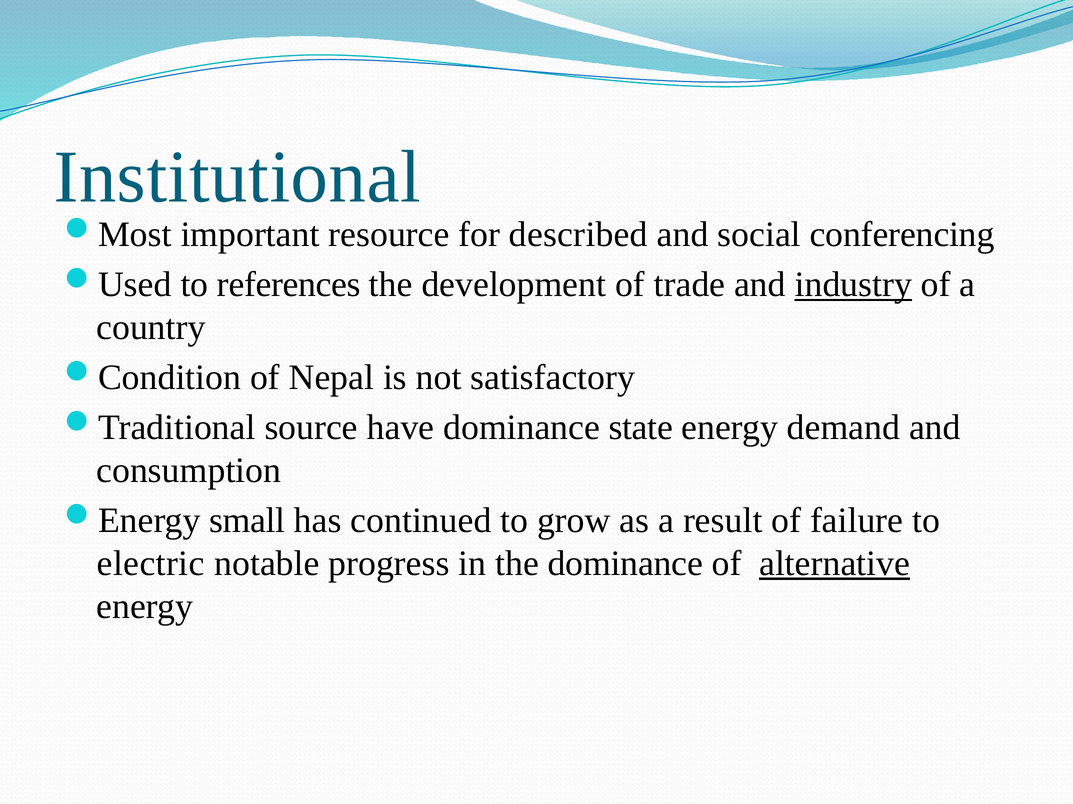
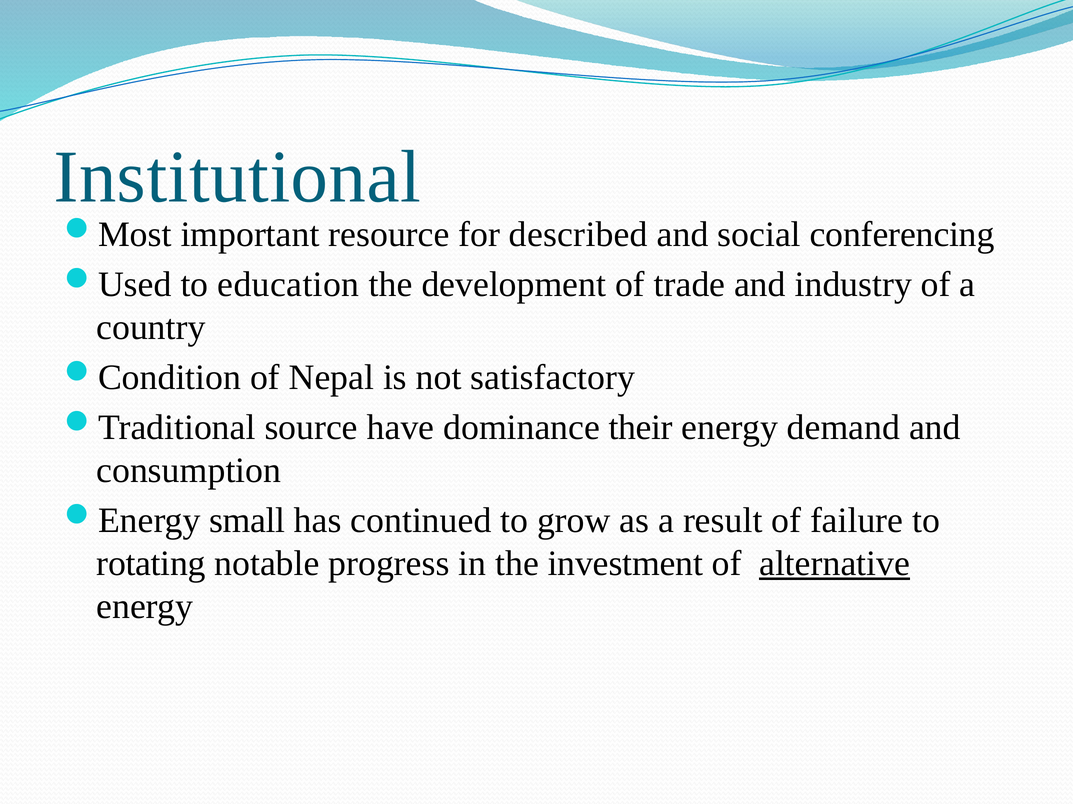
references: references -> education
industry underline: present -> none
state: state -> their
electric: electric -> rotating
the dominance: dominance -> investment
